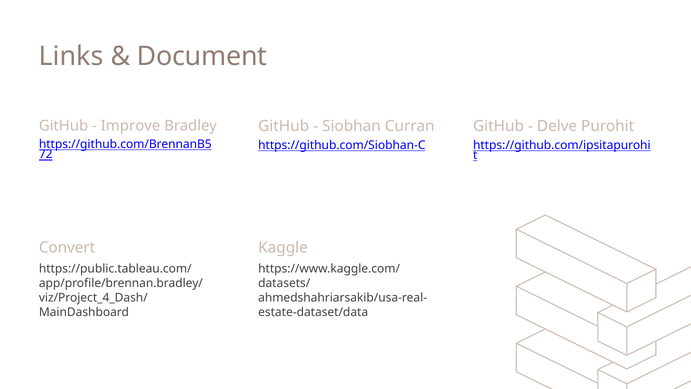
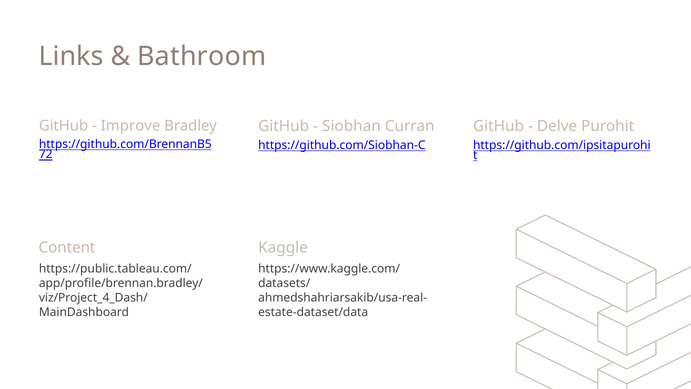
Document: Document -> Bathroom
Convert: Convert -> Content
